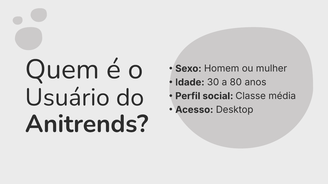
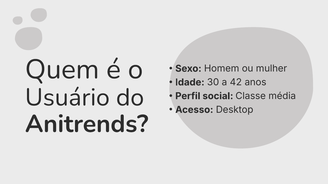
80: 80 -> 42
